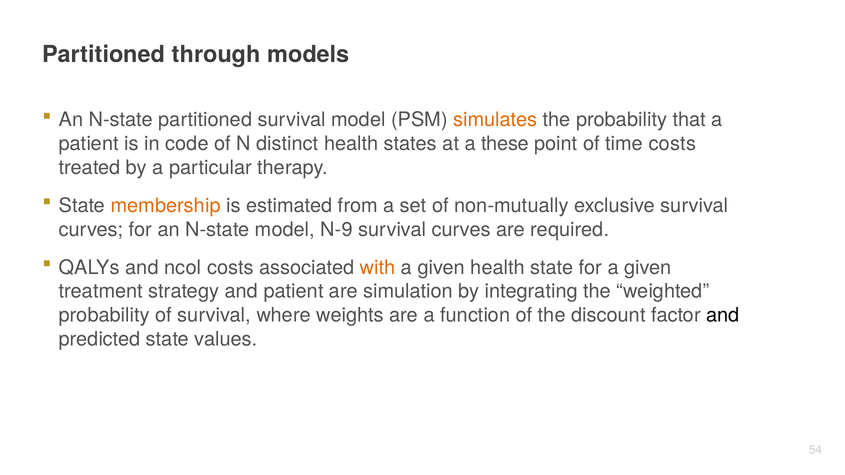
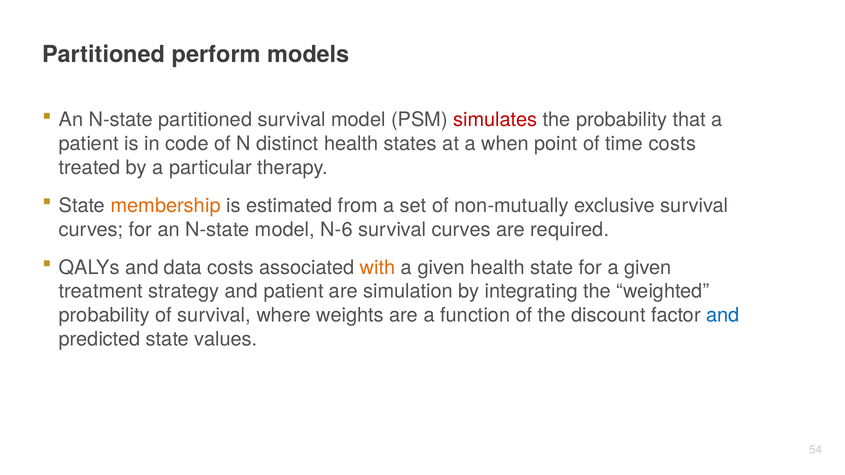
through: through -> perform
simulates colour: orange -> red
these: these -> when
N-9: N-9 -> N-6
ncol: ncol -> data
and at (723, 316) colour: black -> blue
